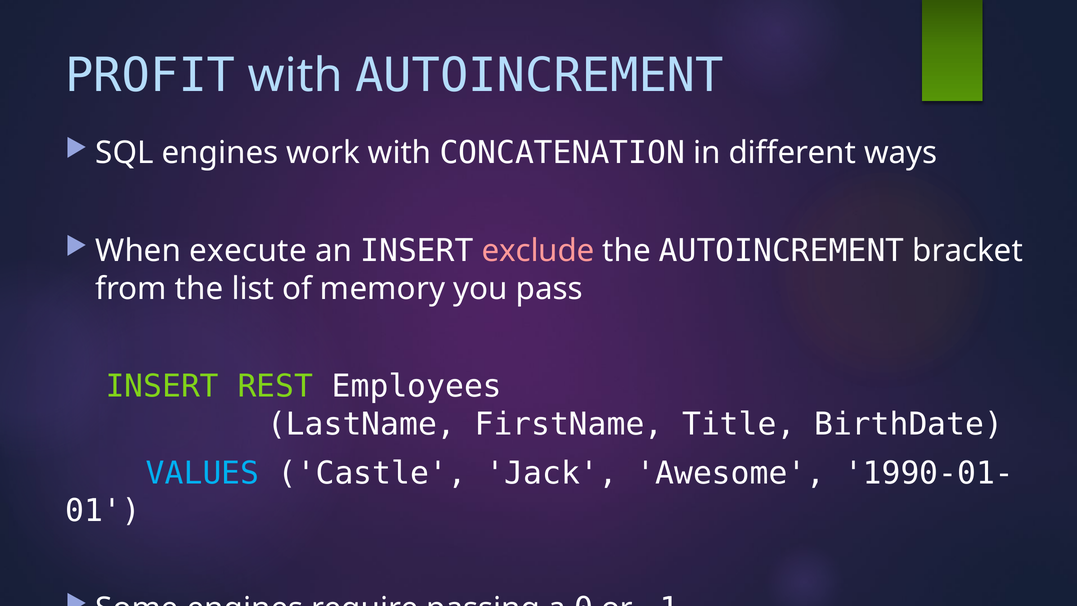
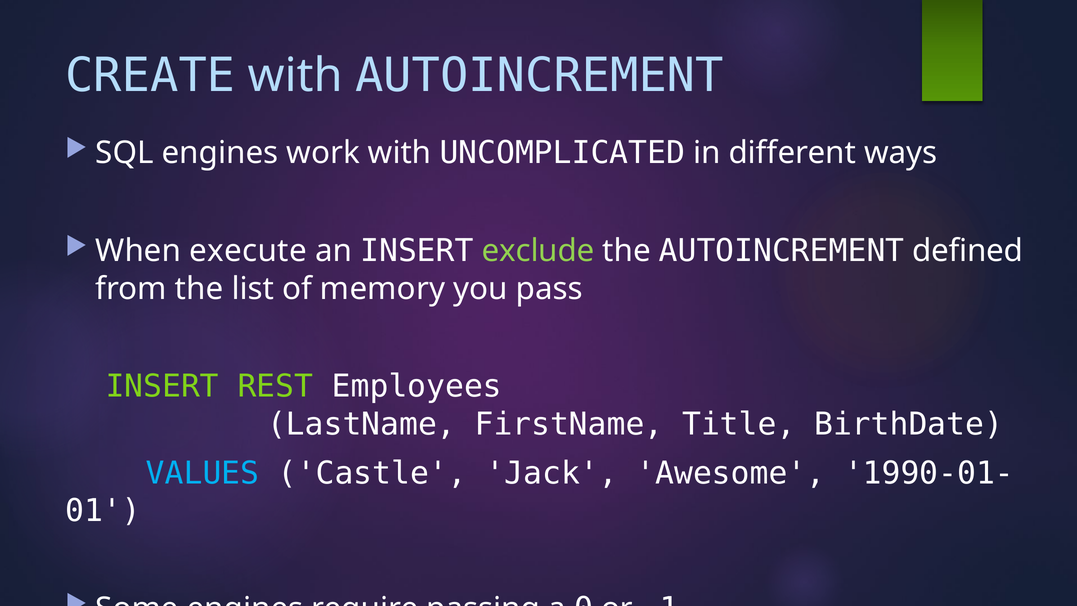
PROFIT: PROFIT -> CREATE
CONCATENATION: CONCATENATION -> UNCOMPLICATED
exclude colour: pink -> light green
bracket: bracket -> defined
